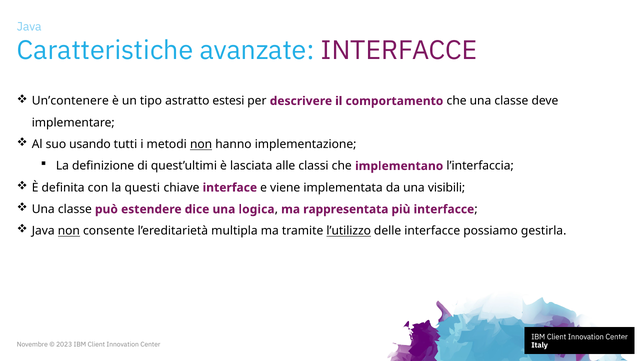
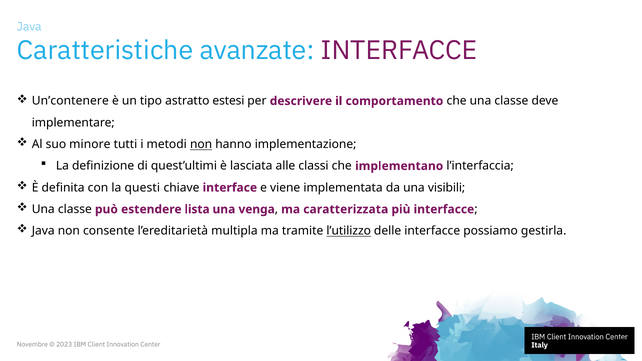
usando: usando -> minore
dice: dice -> lista
logica: logica -> venga
rappresentata: rappresentata -> caratterizzata
non at (69, 231) underline: present -> none
